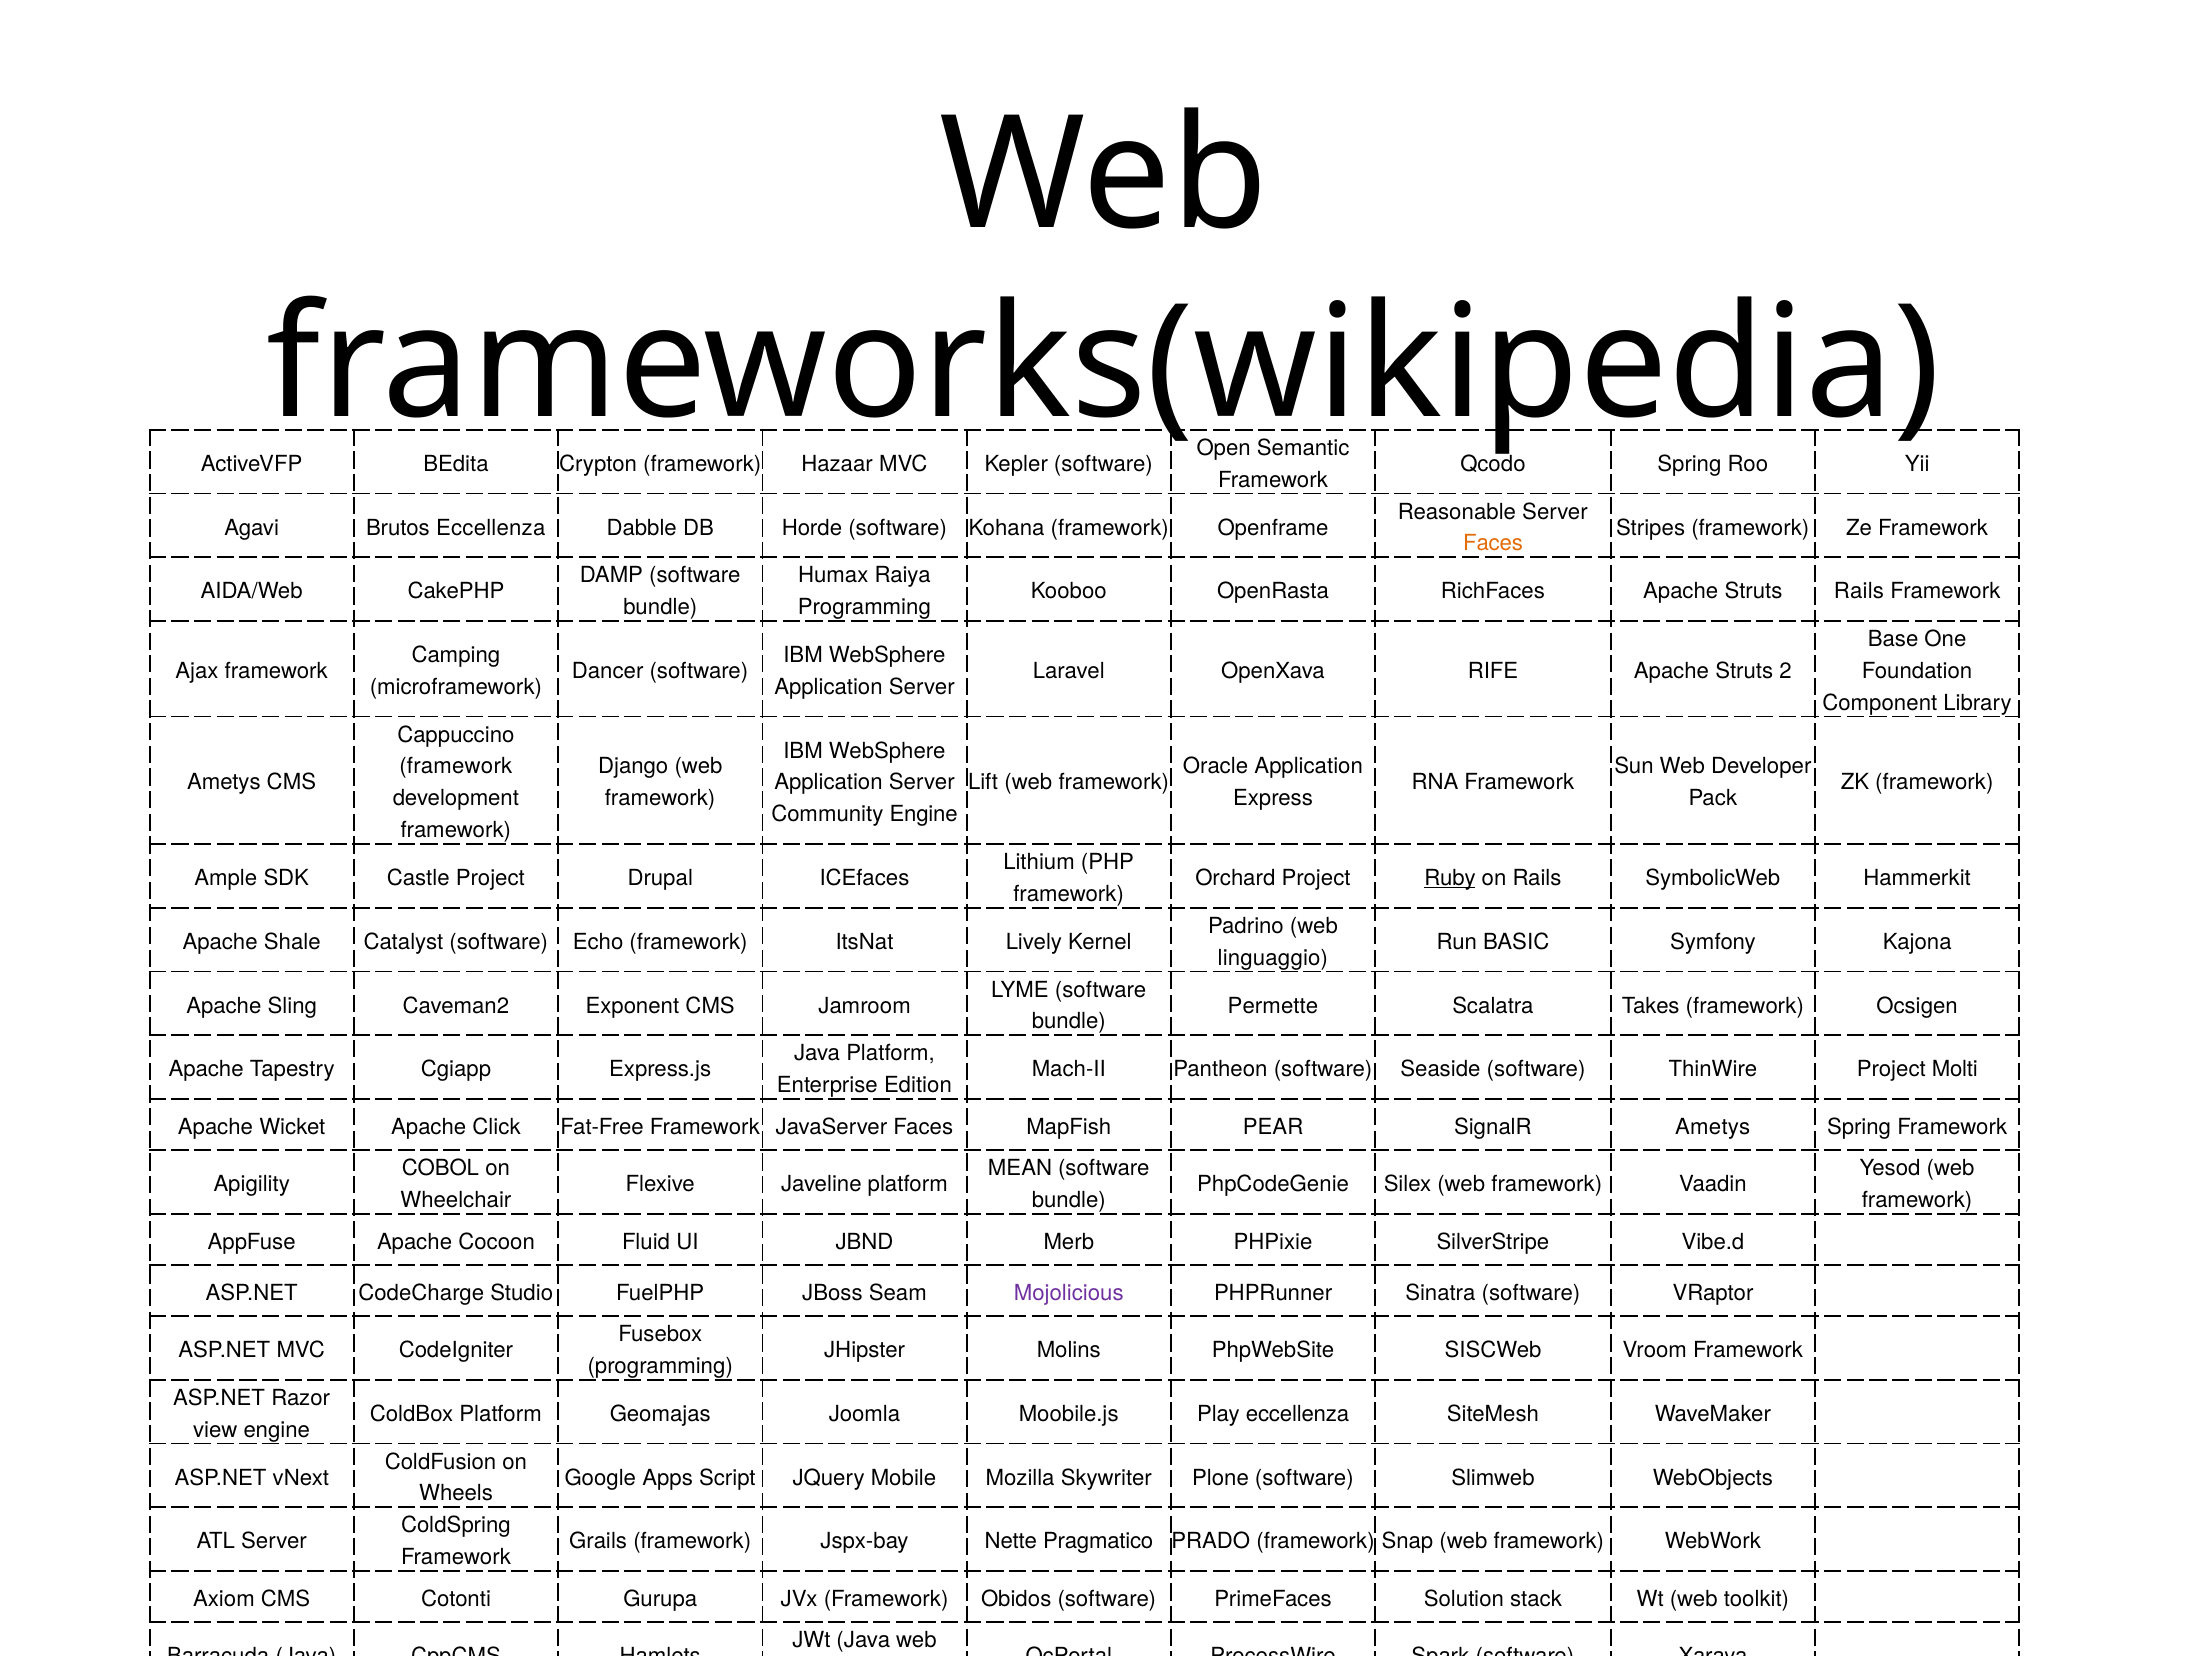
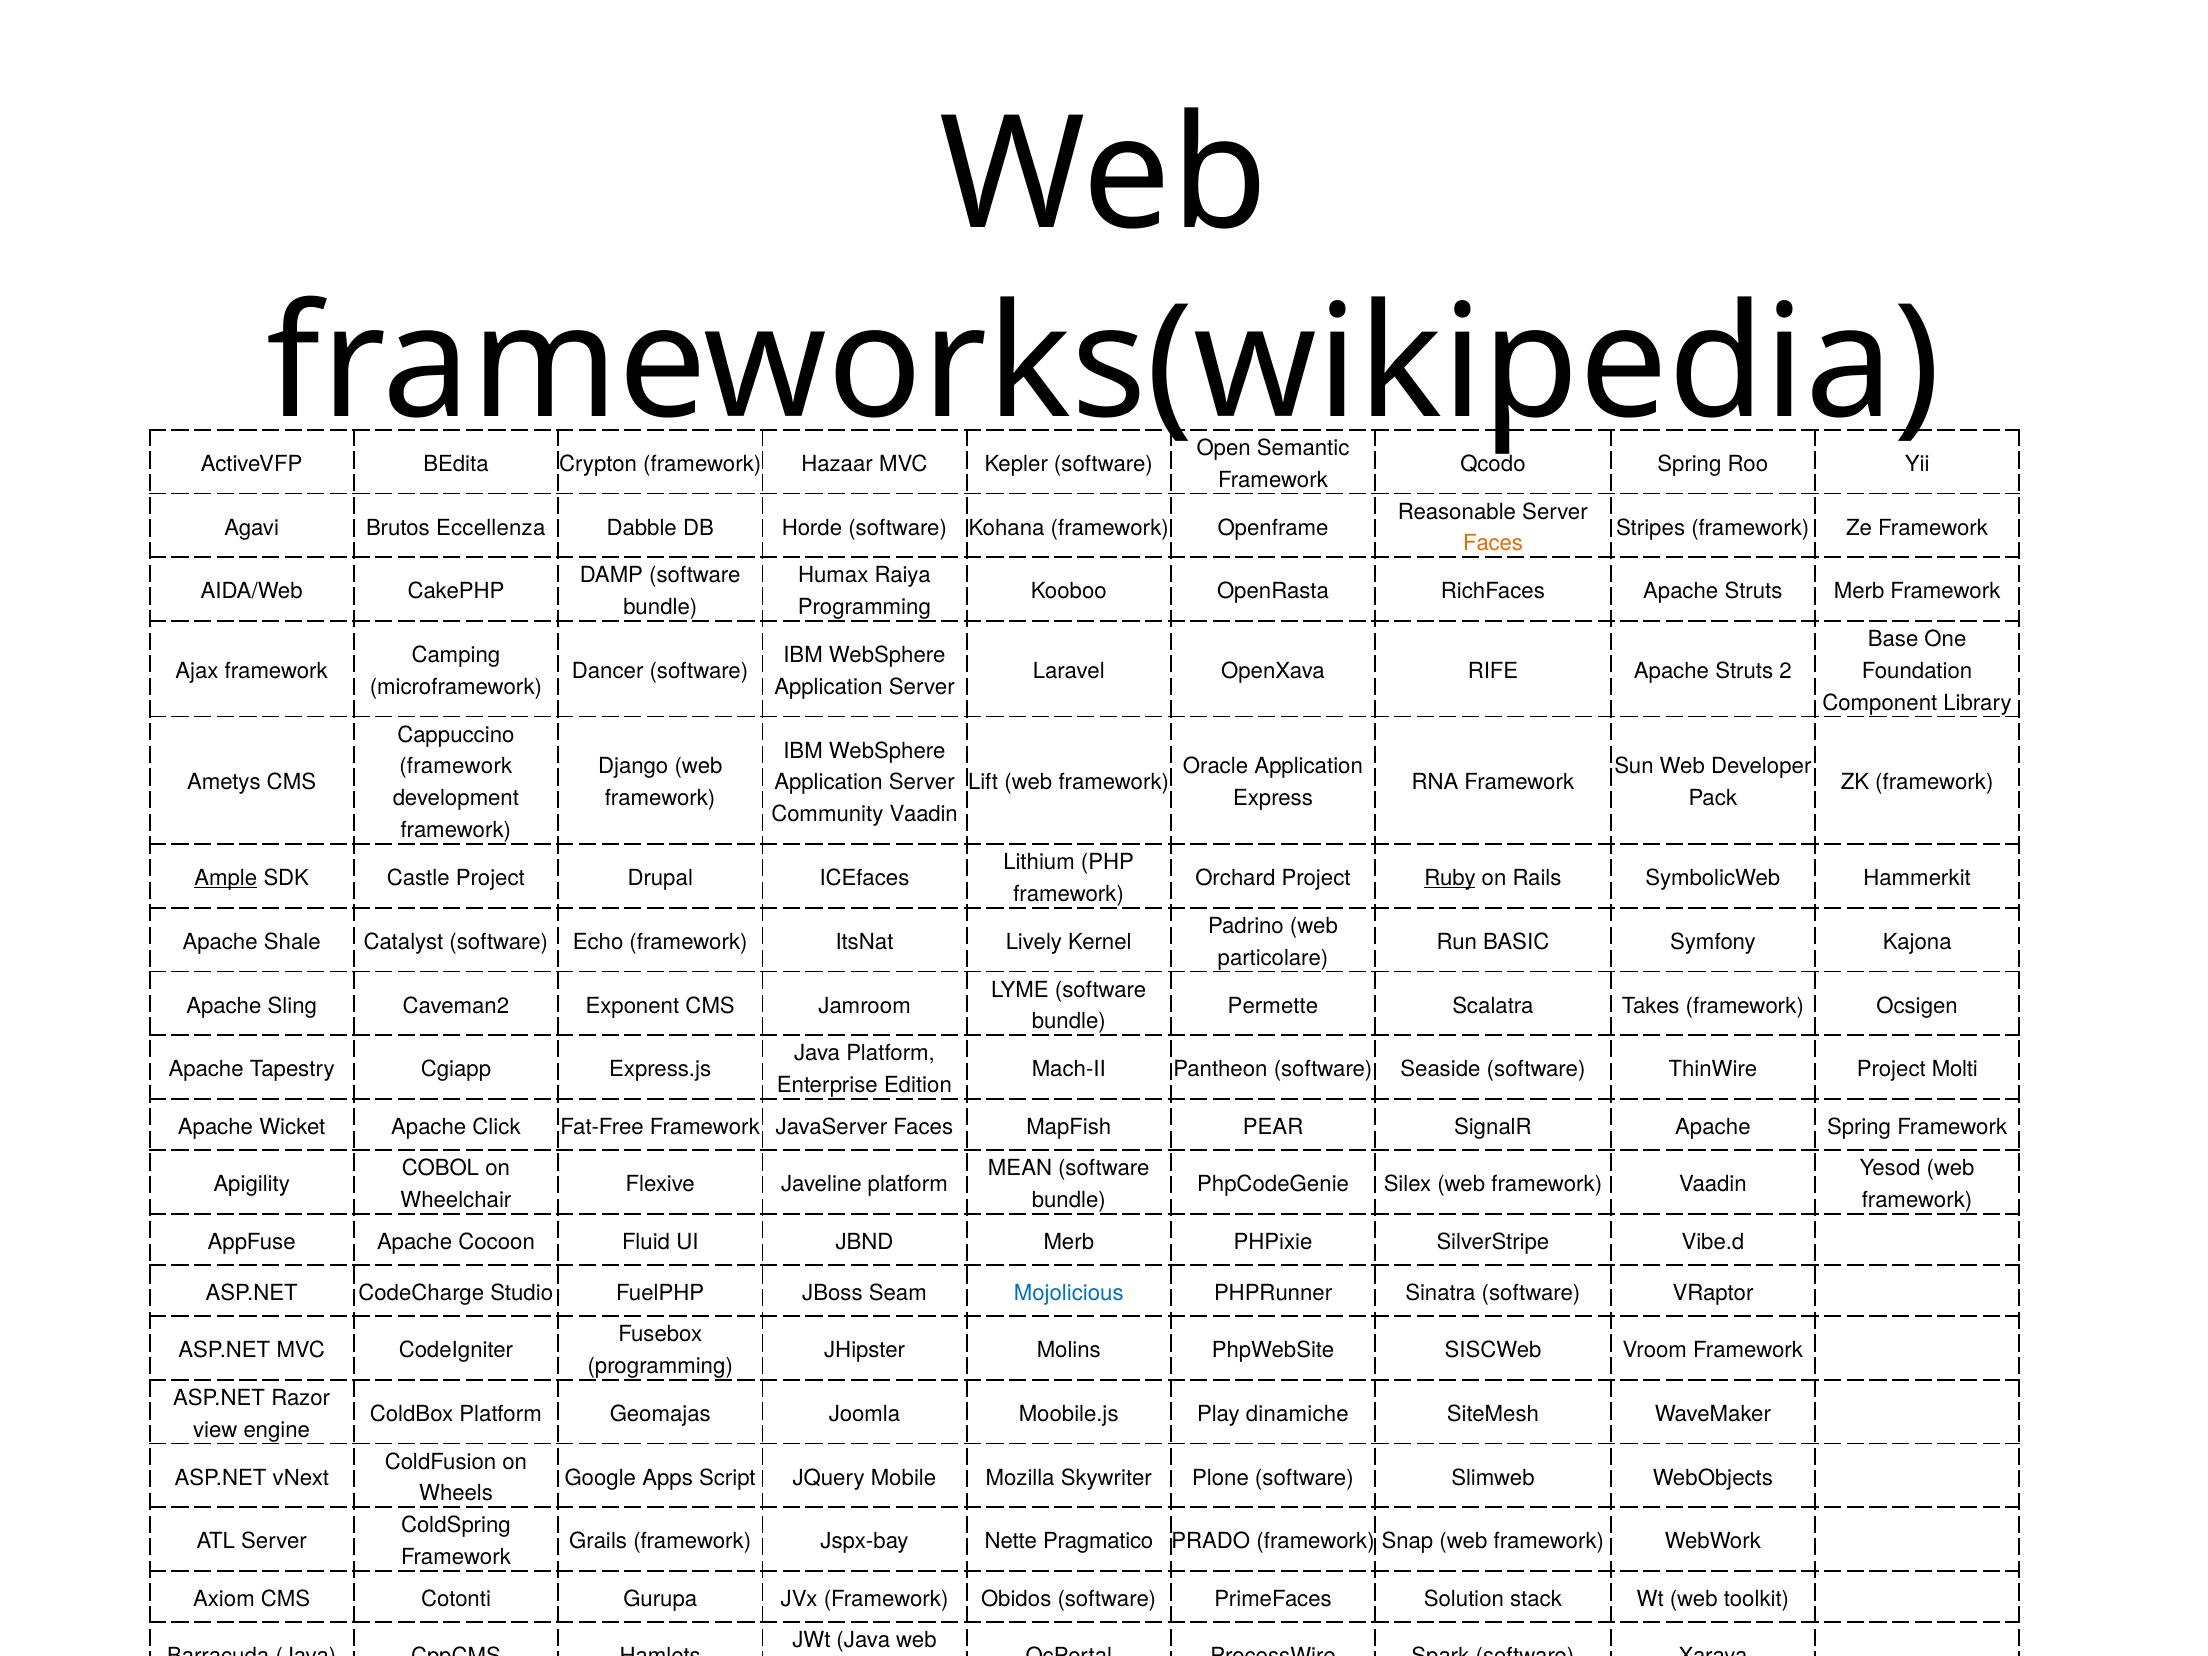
Struts Rails: Rails -> Merb
Community Engine: Engine -> Vaadin
Ample underline: none -> present
linguaggio: linguaggio -> particolare
SignalR Ametys: Ametys -> Apache
Mojolicious colour: purple -> blue
Play eccellenza: eccellenza -> dinamiche
